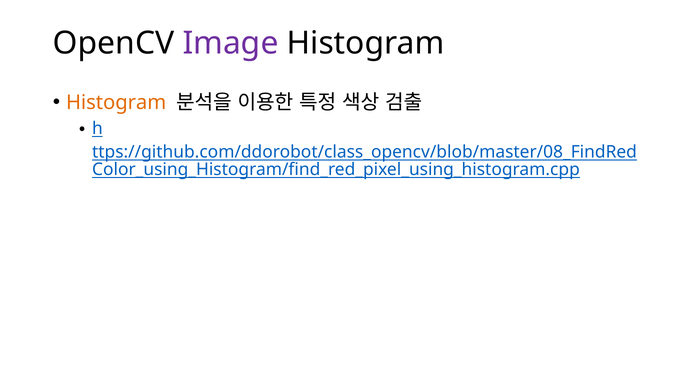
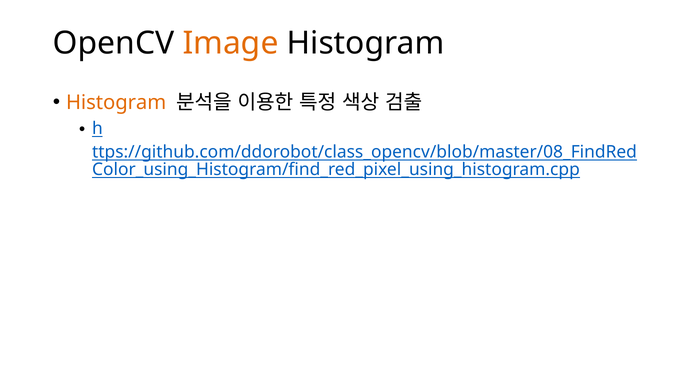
Image colour: purple -> orange
